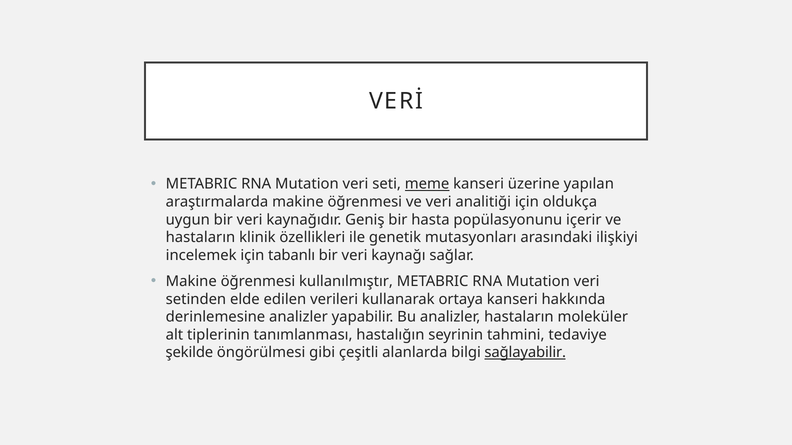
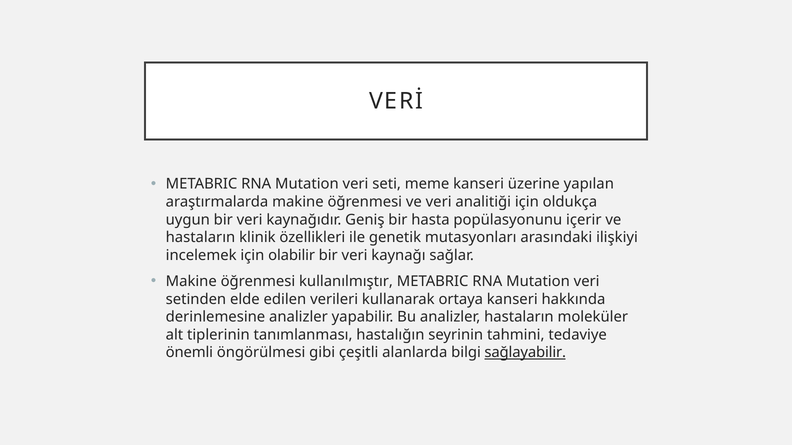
meme underline: present -> none
tabanlı: tabanlı -> olabilir
şekilde: şekilde -> önemli
